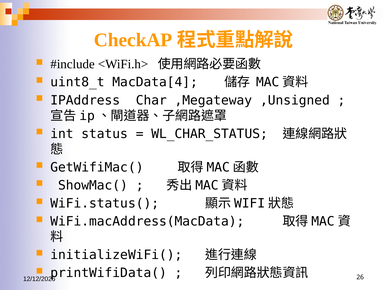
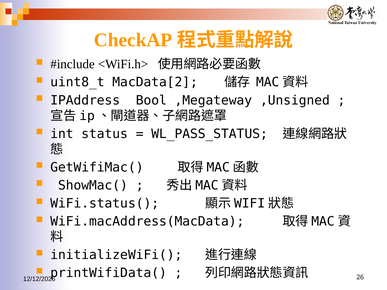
MacData[4: MacData[4 -> MacData[2
Char: Char -> Bool
WL_CHAR_STATUS: WL_CHAR_STATUS -> WL_PASS_STATUS
